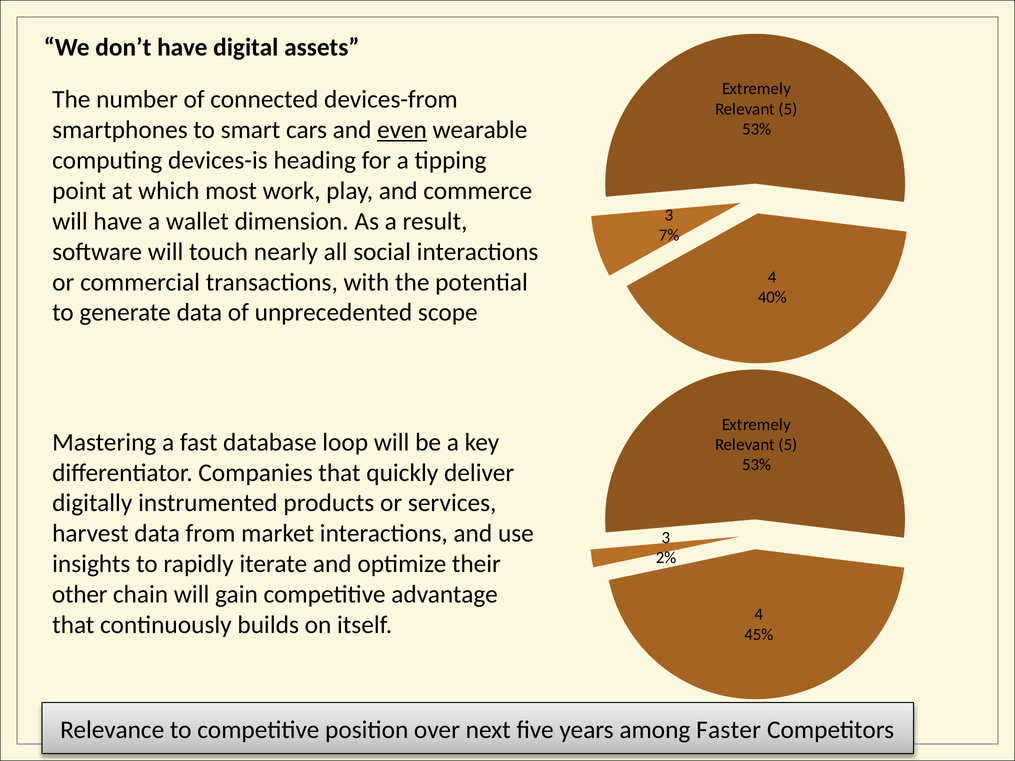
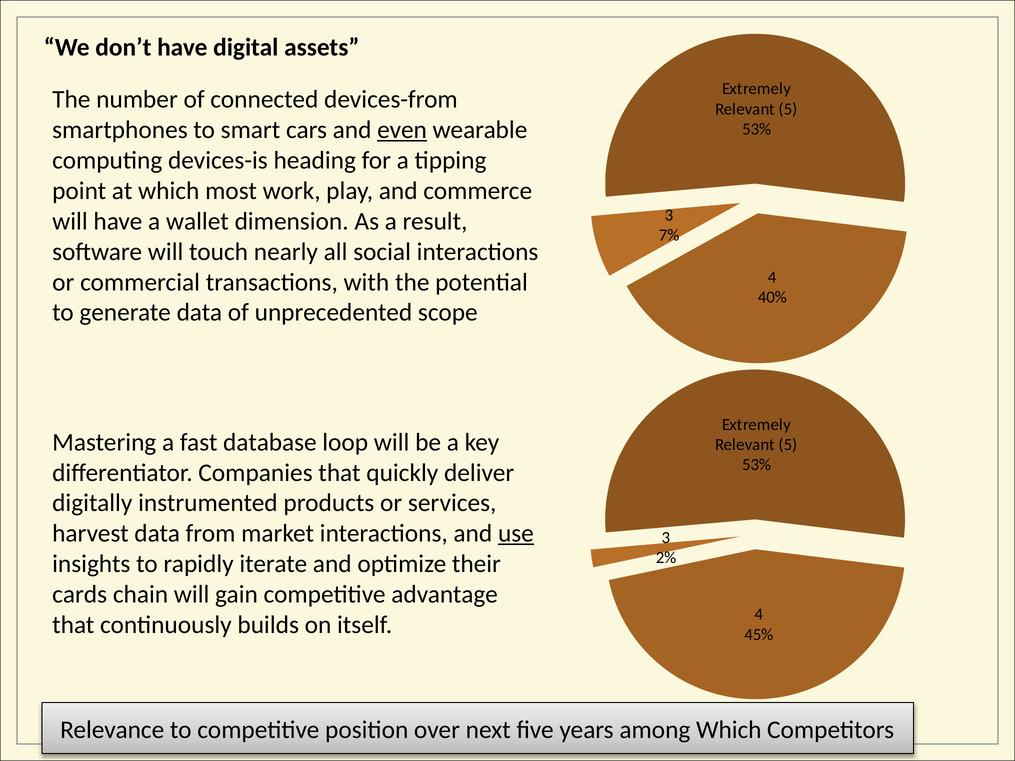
use underline: none -> present
other: other -> cards
among Faster: Faster -> Which
